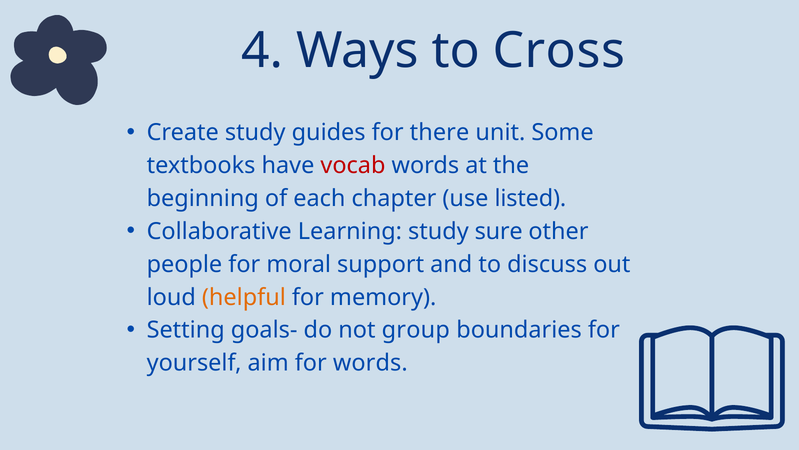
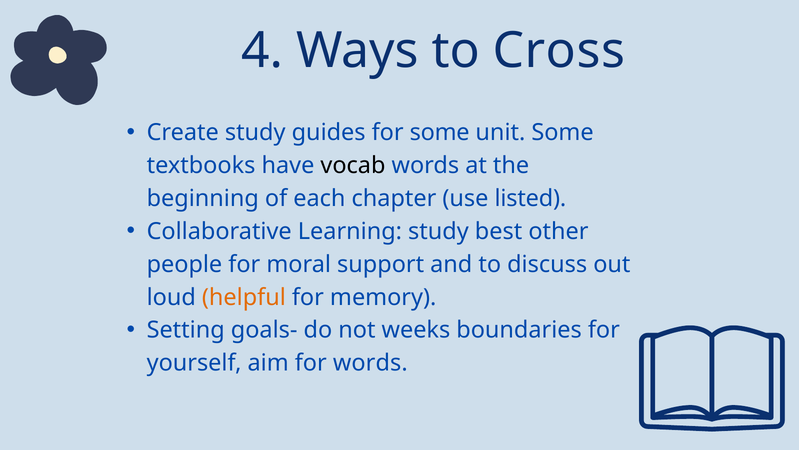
for there: there -> some
vocab colour: red -> black
sure: sure -> best
group: group -> weeks
